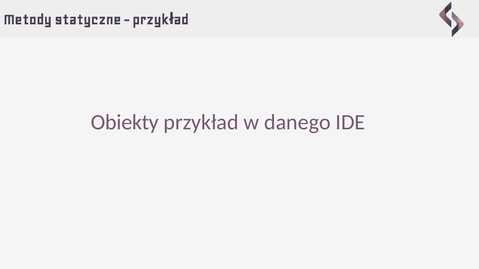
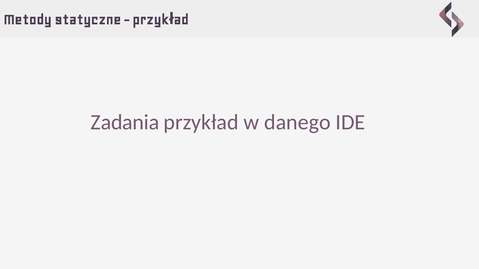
Obiekty: Obiekty -> Zadania
